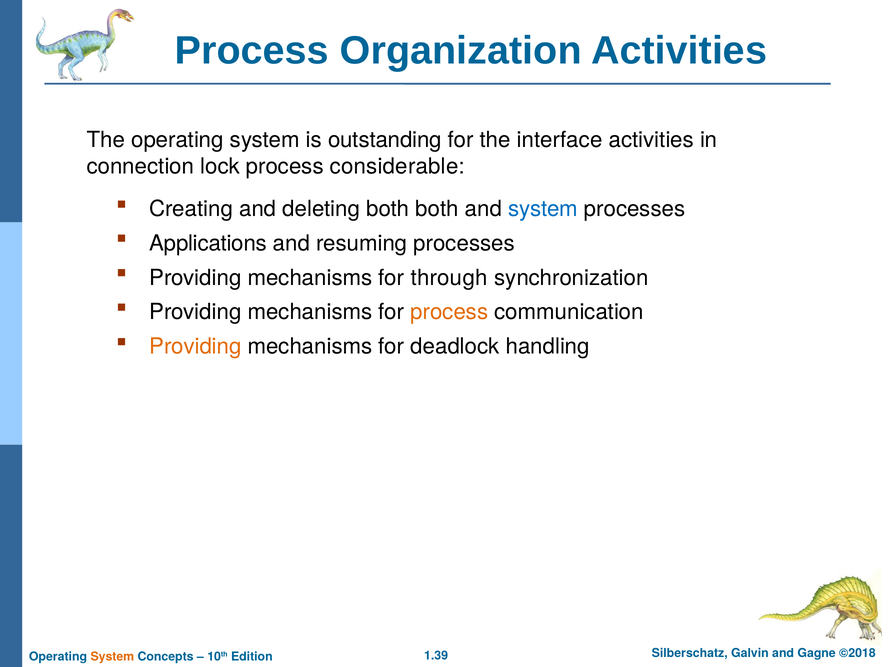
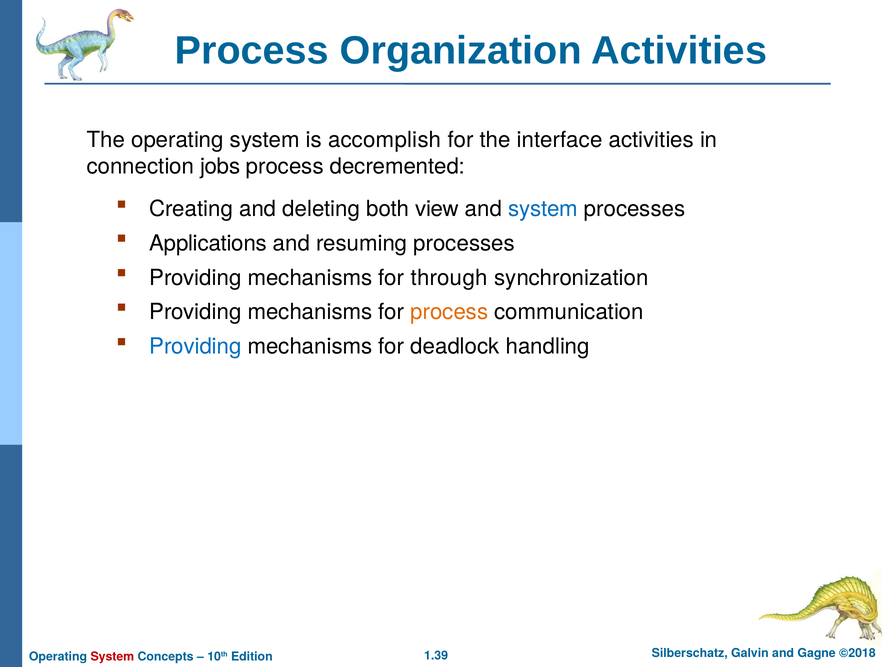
outstanding: outstanding -> accomplish
lock: lock -> jobs
considerable: considerable -> decremented
both both: both -> view
Providing at (195, 347) colour: orange -> blue
System at (112, 657) colour: orange -> red
